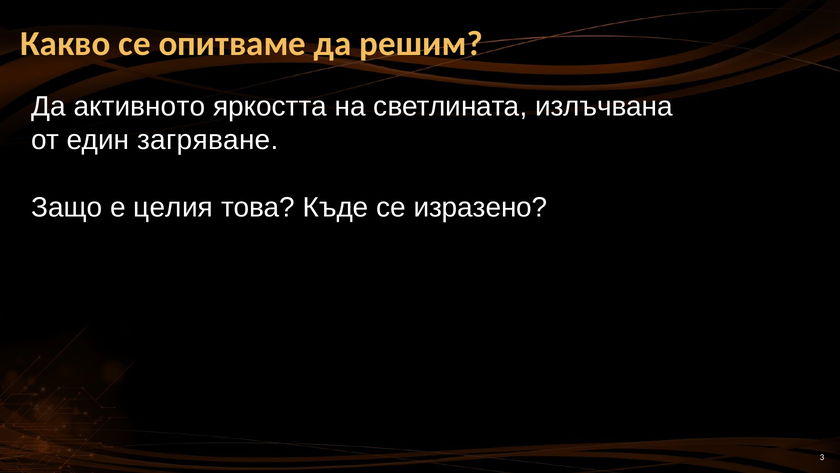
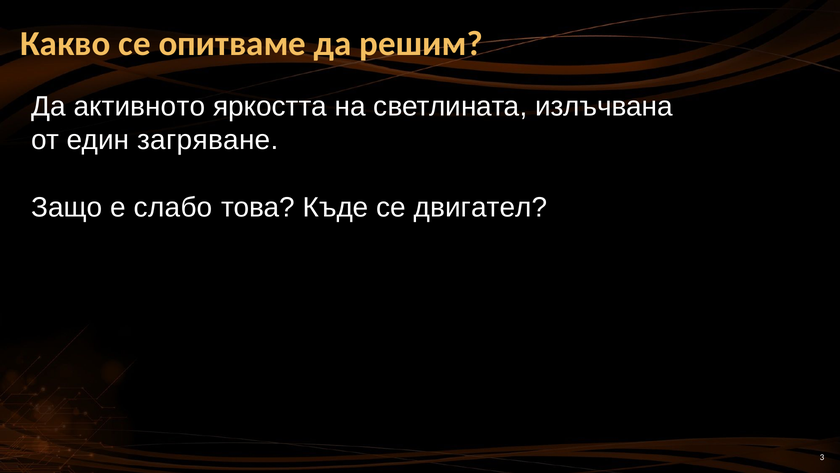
целия: целия -> слабо
изразено: изразено -> двигател
